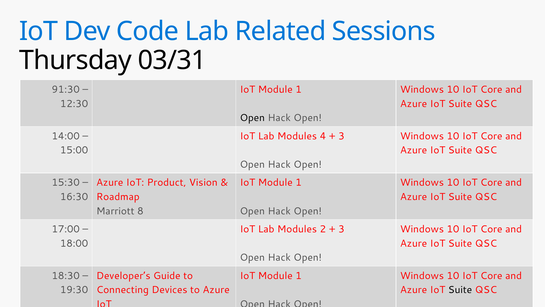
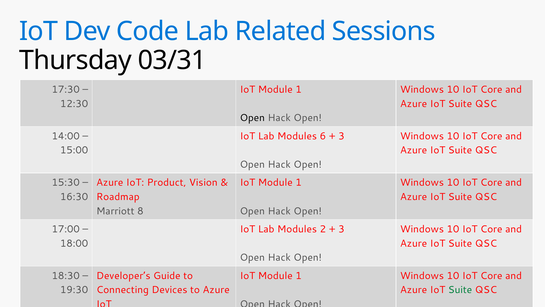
91:30: 91:30 -> 17:30
4: 4 -> 6
Suite at (460, 289) colour: black -> green
